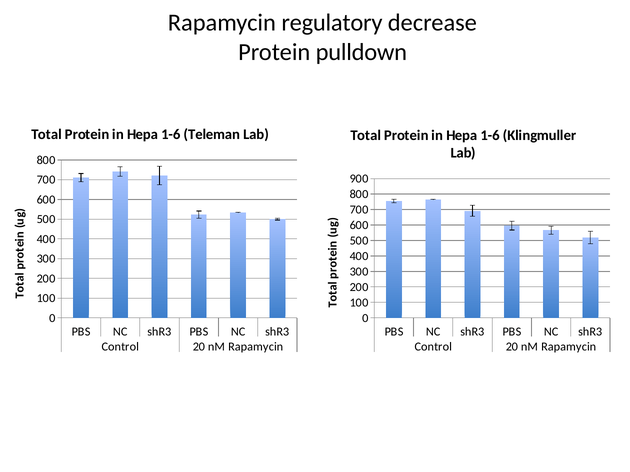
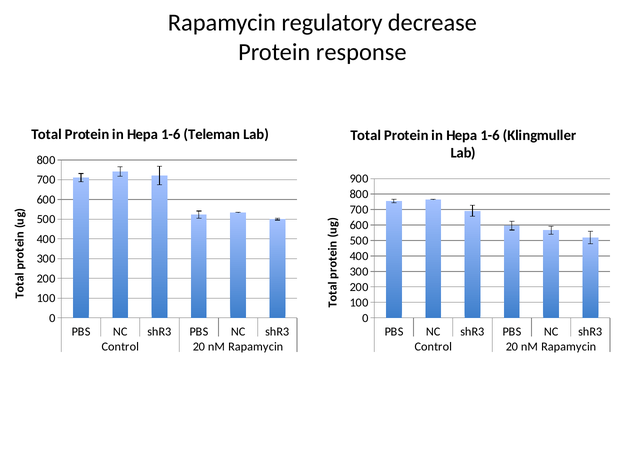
pulldown: pulldown -> response
